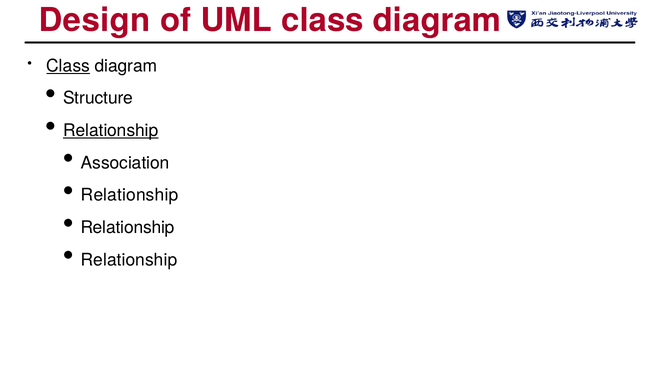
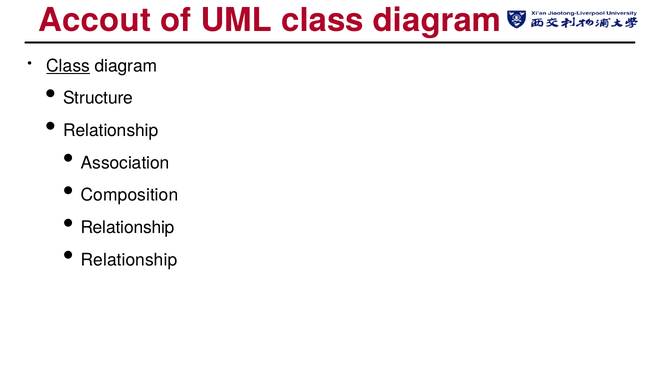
Design: Design -> Accout
Relationship at (111, 131) underline: present -> none
Relationship at (130, 195): Relationship -> Composition
